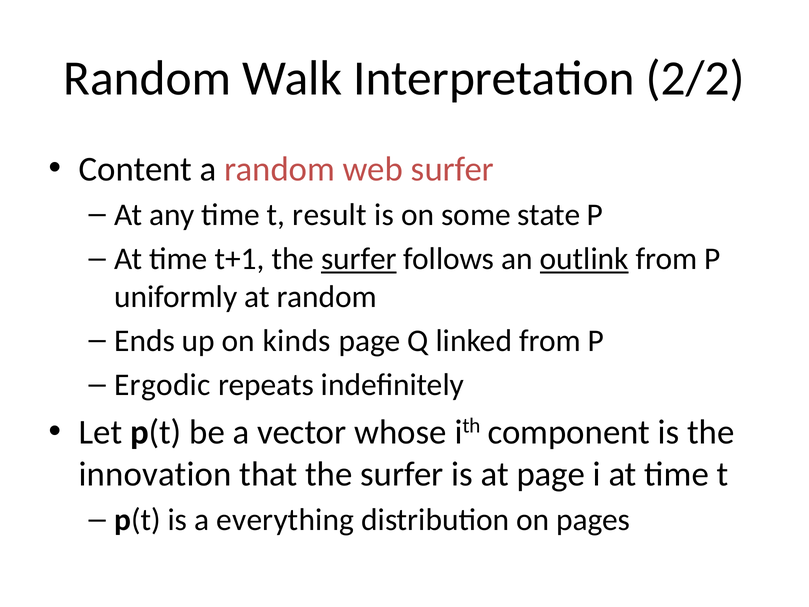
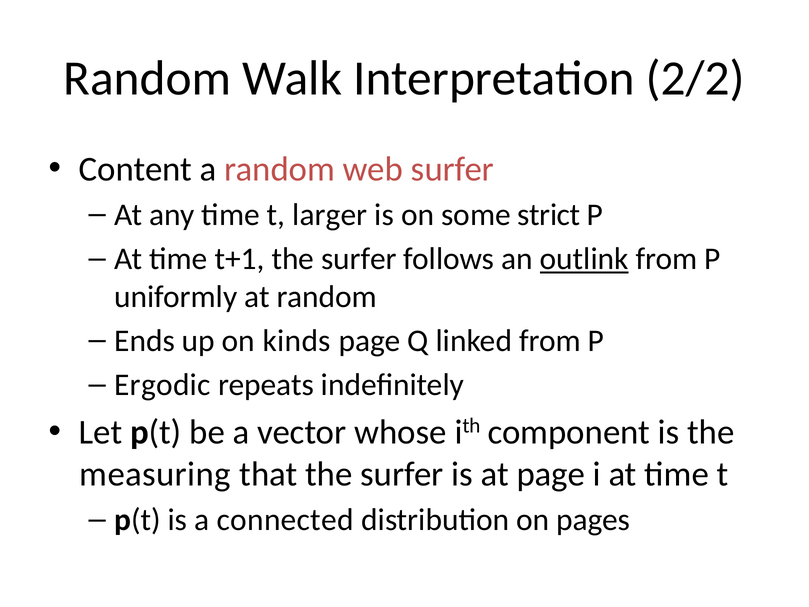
result: result -> larger
state: state -> strict
surfer at (359, 259) underline: present -> none
innovation: innovation -> measuring
everything: everything -> connected
